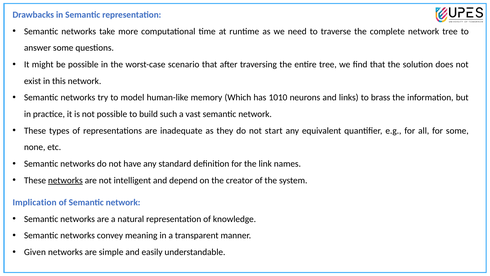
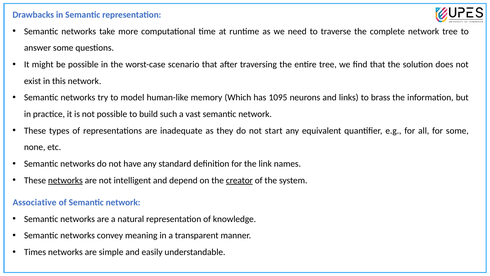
1010: 1010 -> 1095
creator underline: none -> present
Implication: Implication -> Associative
Given: Given -> Times
